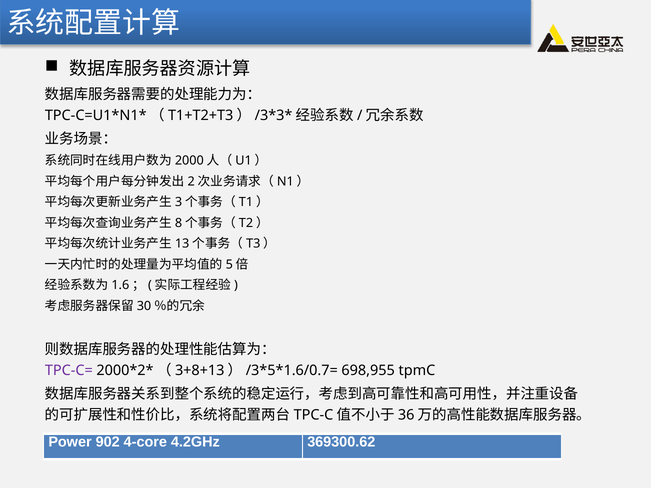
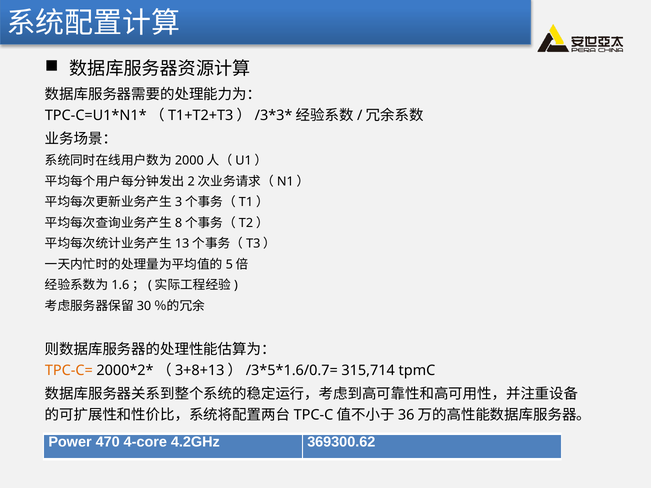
TPC-C= colour: purple -> orange
698,955: 698,955 -> 315,714
902: 902 -> 470
